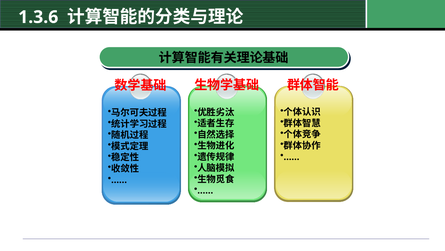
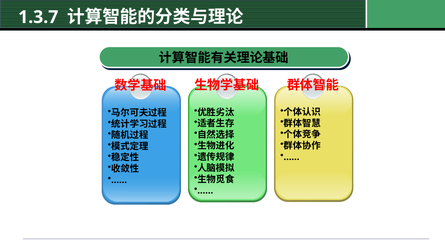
1.3.6: 1.3.6 -> 1.3.7
